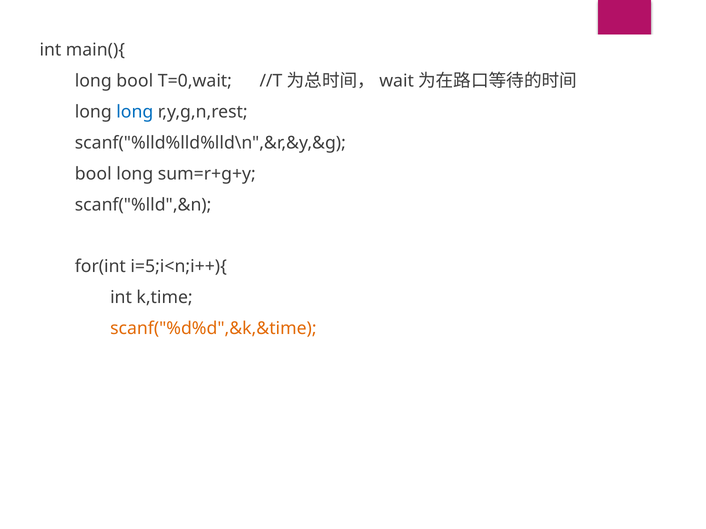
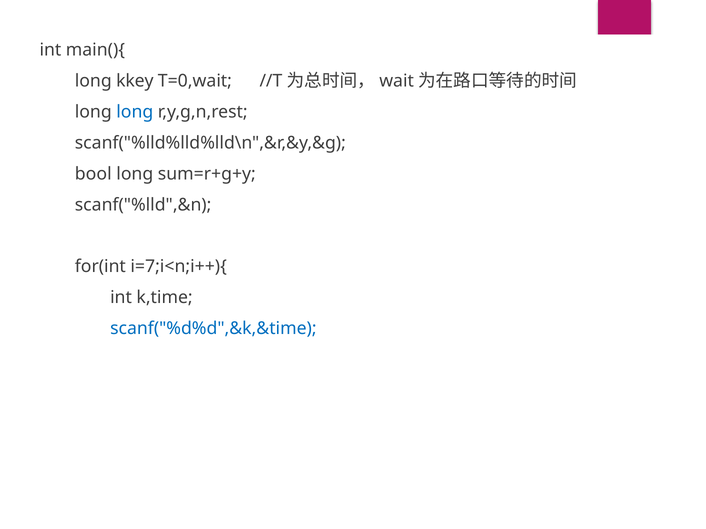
long bool: bool -> kkey
i=5;i<n;i++){: i=5;i<n;i++){ -> i=7;i<n;i++){
scanf("%d%d",&k,&time colour: orange -> blue
